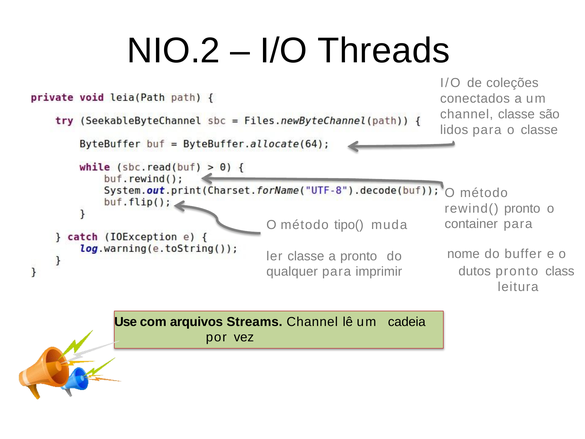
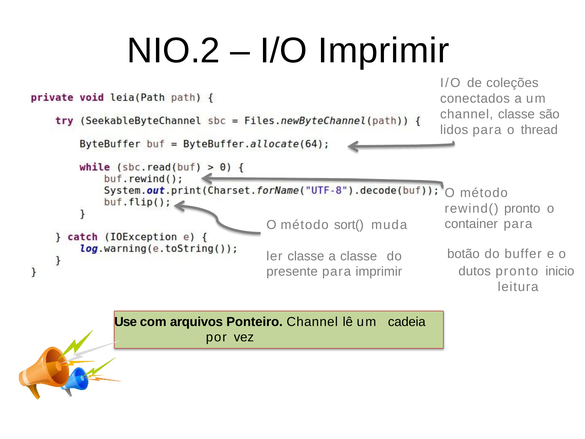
I/O Threads: Threads -> Imprimir
o classe: classe -> thread
tipo(: tipo( -> sort(
nome: nome -> botão
a pronto: pronto -> classe
class: class -> inicio
qualquer: qualquer -> presente
Streams: Streams -> Ponteiro
